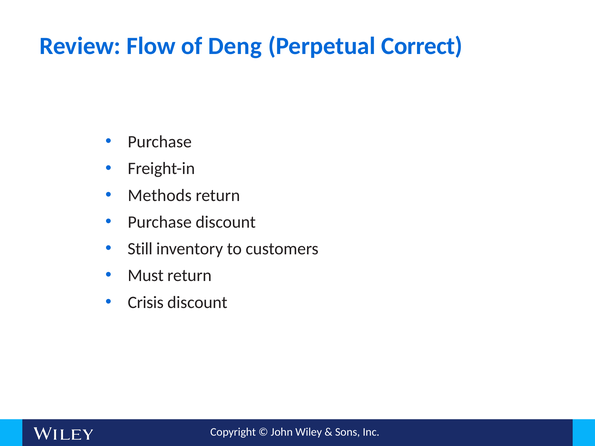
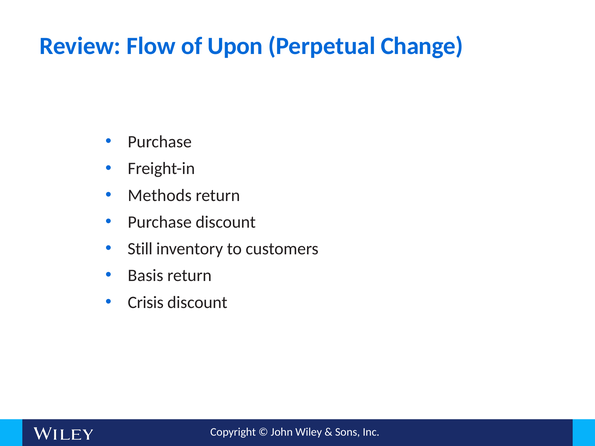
Deng: Deng -> Upon
Correct: Correct -> Change
Must: Must -> Basis
